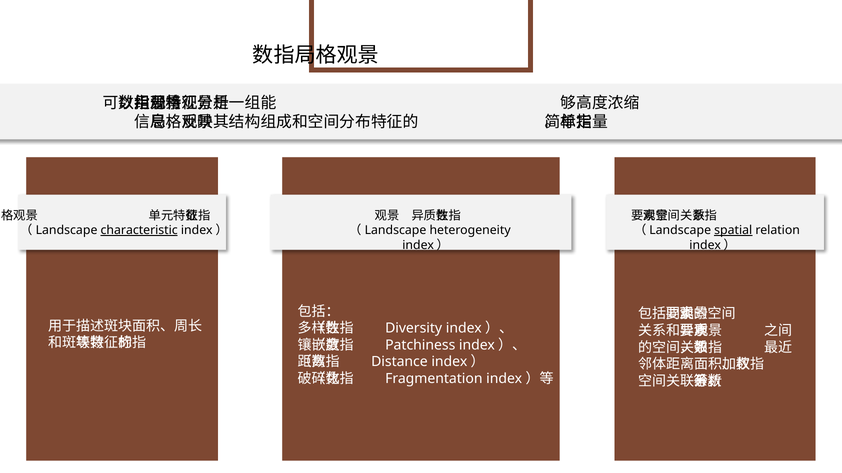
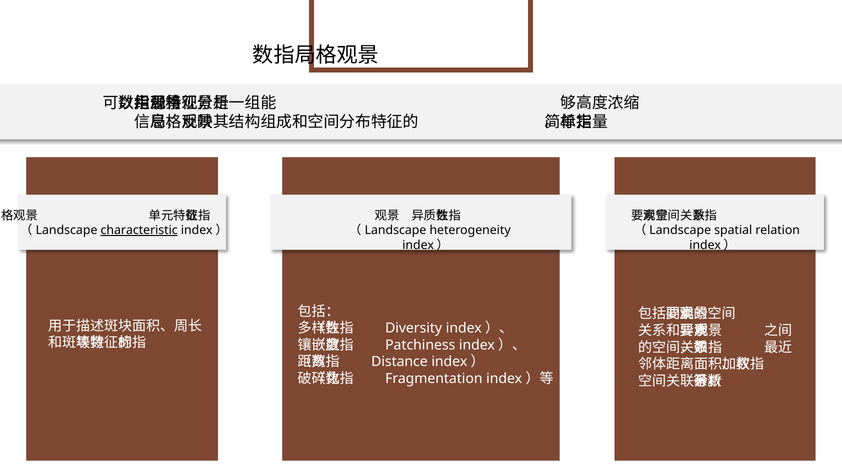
spatial underline: present -> none
